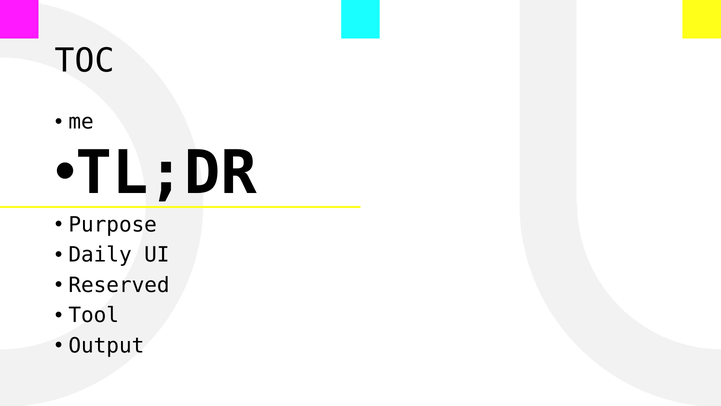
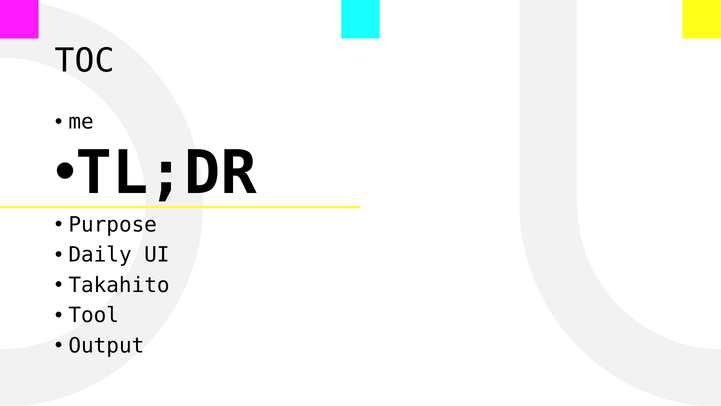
Reserved: Reserved -> Takahito
